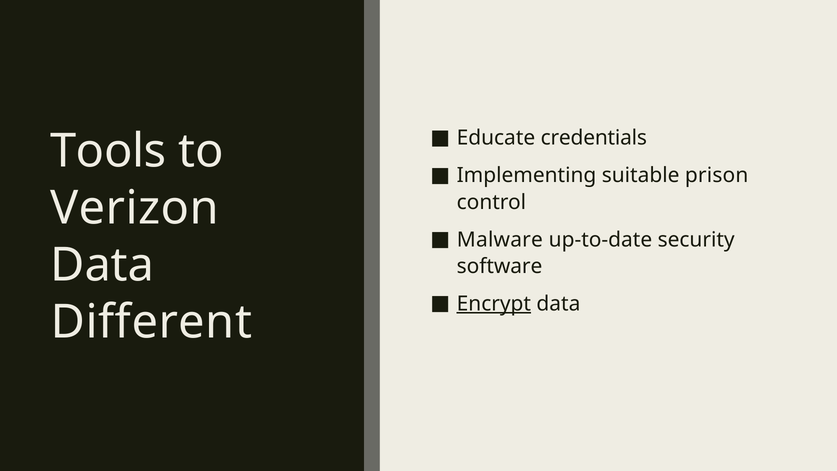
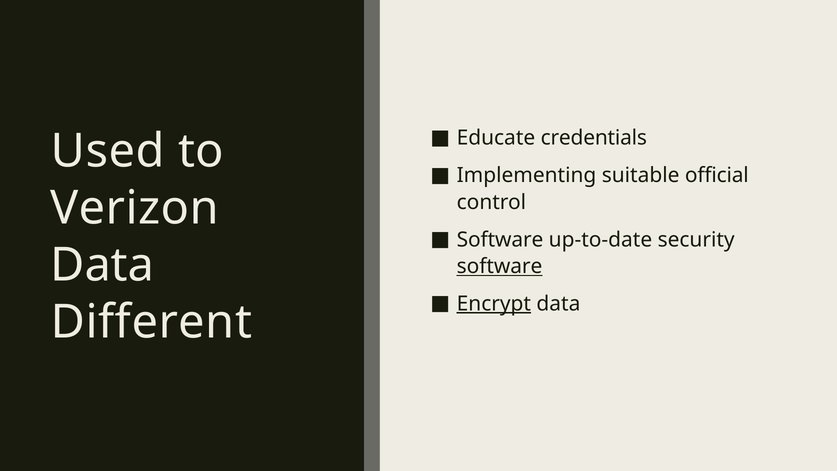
Tools: Tools -> Used
prison: prison -> official
Malware at (500, 239): Malware -> Software
software at (500, 266) underline: none -> present
